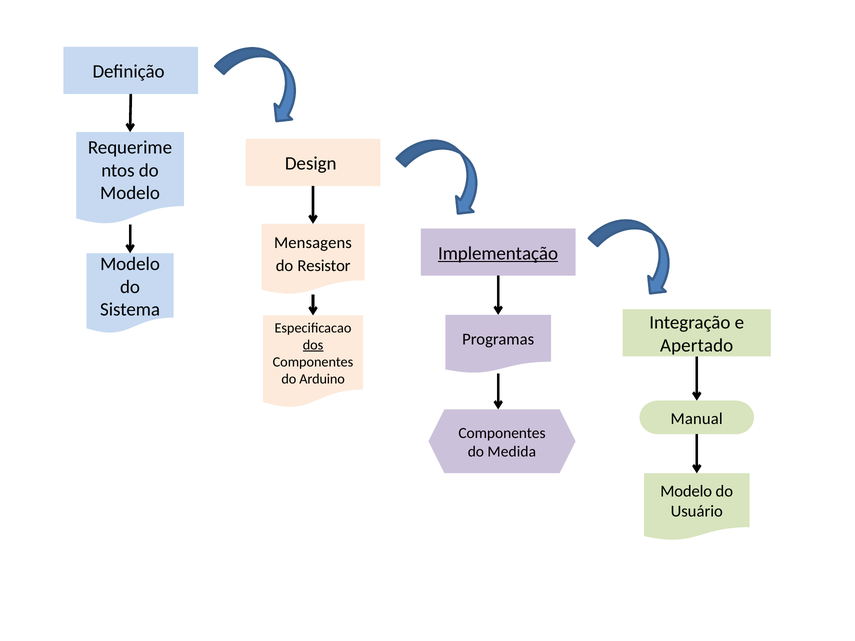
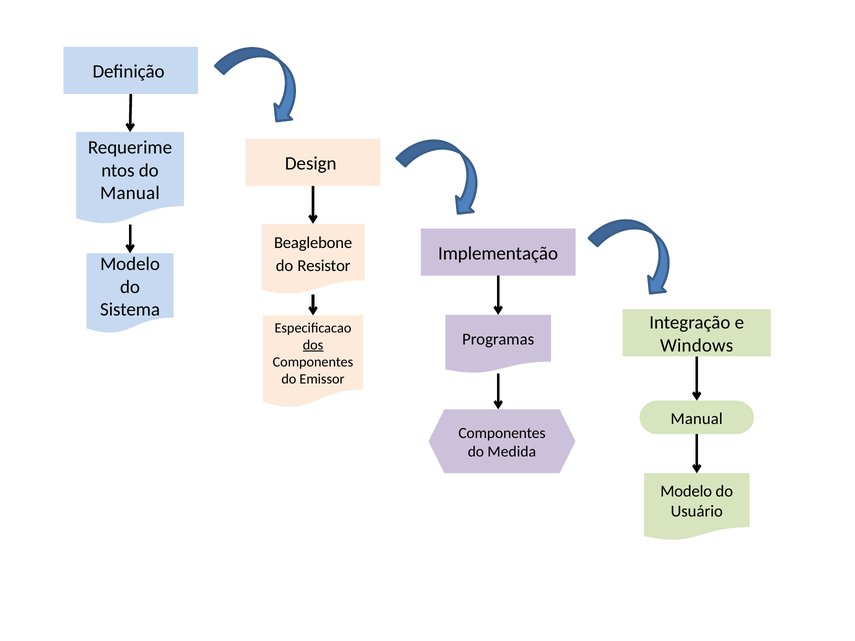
Modelo at (130, 193): Modelo -> Manual
Mensagens: Mensagens -> Beaglebone
Implementação underline: present -> none
Apertado: Apertado -> Windows
Arduino: Arduino -> Emissor
